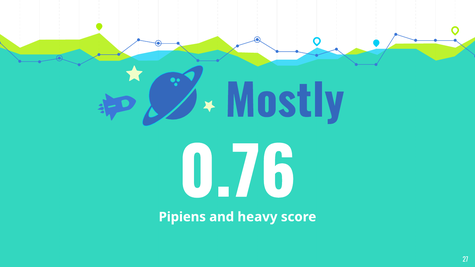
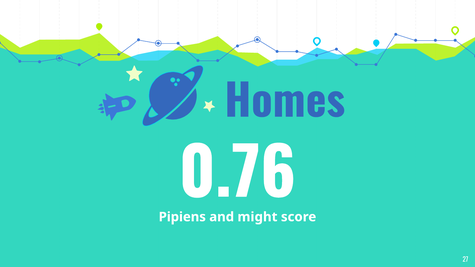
Mostly: Mostly -> Homes
heavy: heavy -> might
